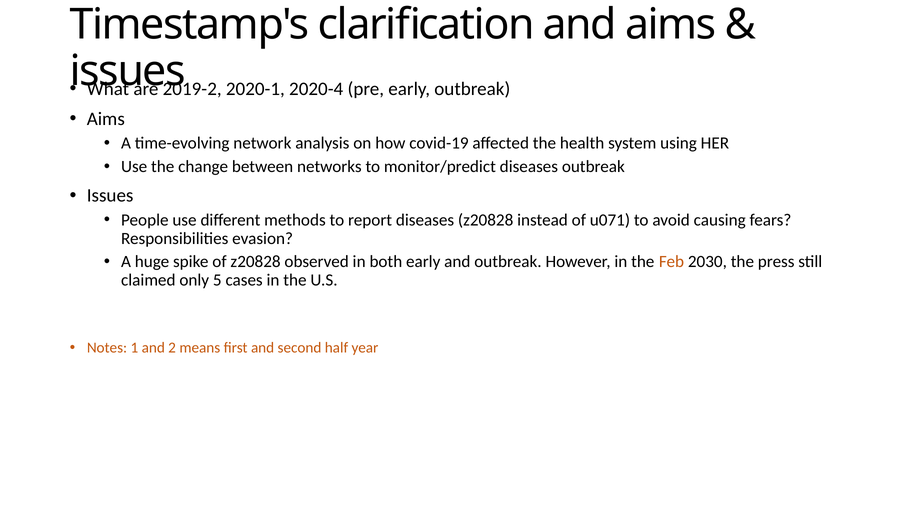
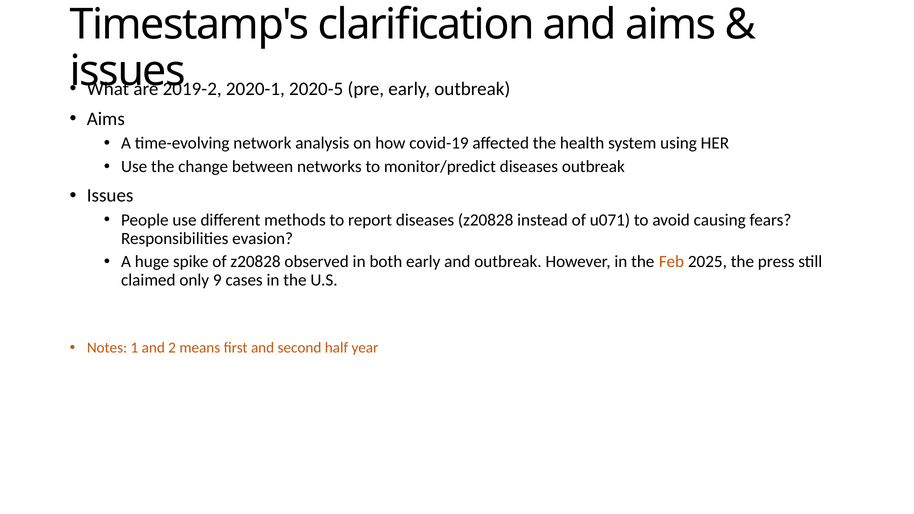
2020-4: 2020-4 -> 2020-5
2030: 2030 -> 2025
5: 5 -> 9
